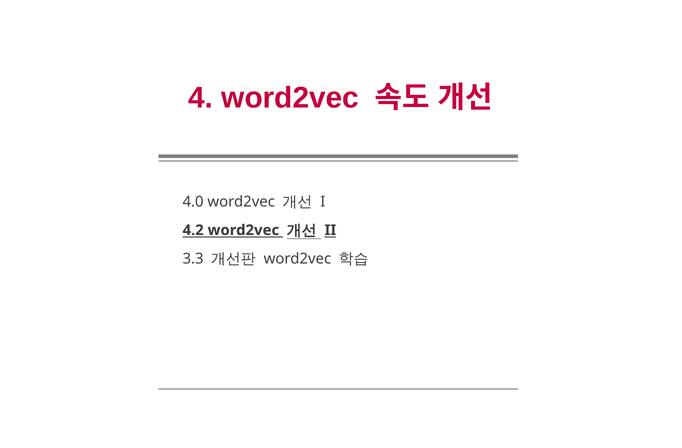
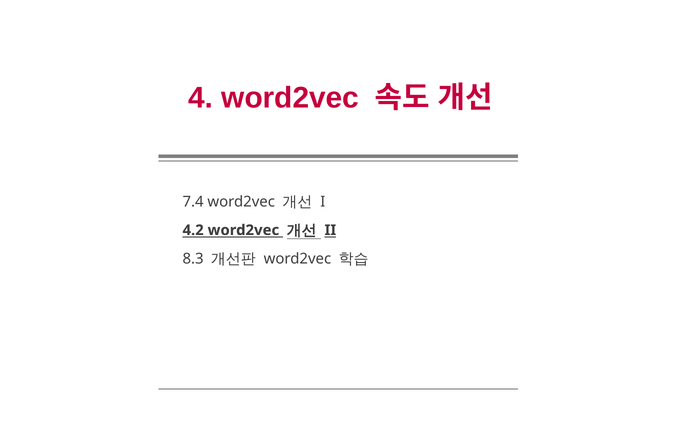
4.0: 4.0 -> 7.4
3.3: 3.3 -> 8.3
